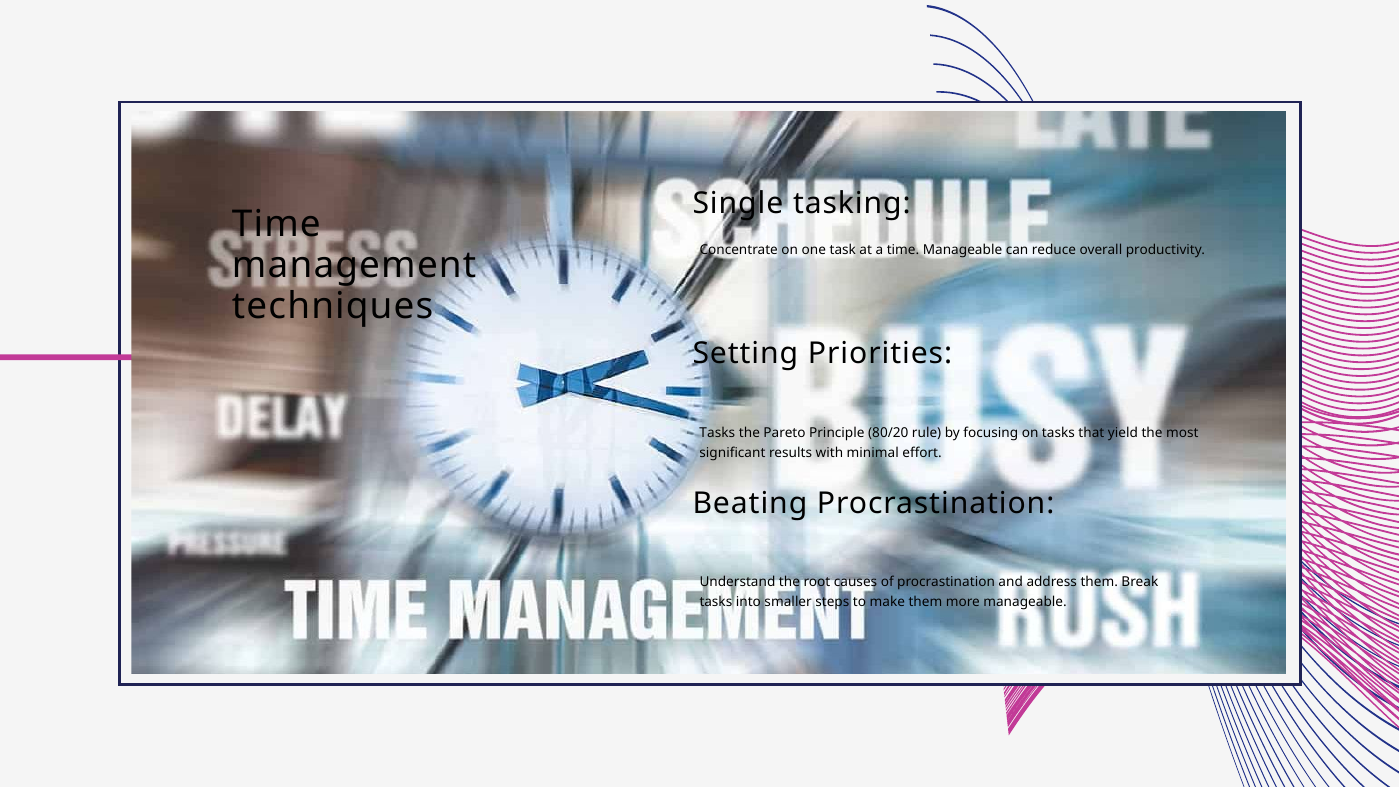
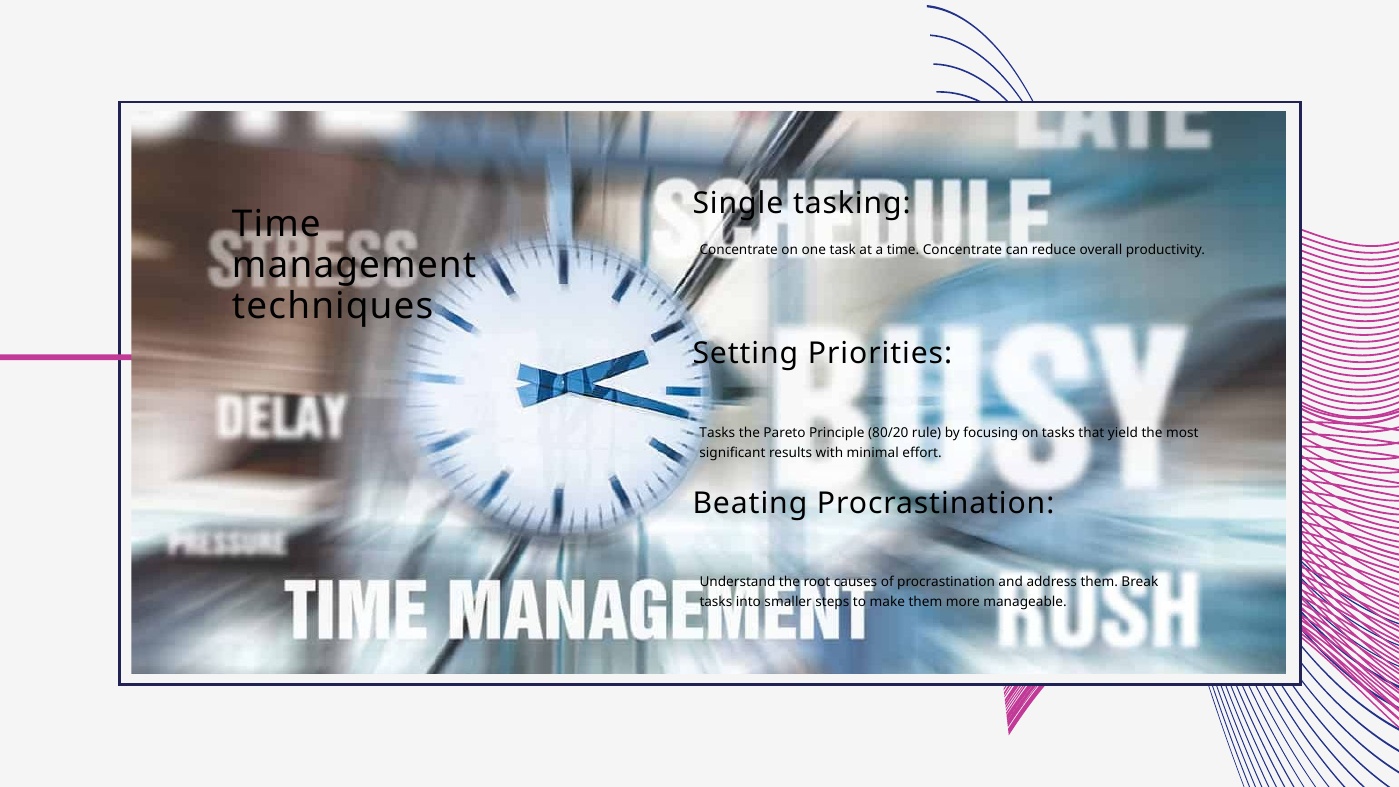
time Manageable: Manageable -> Concentrate
